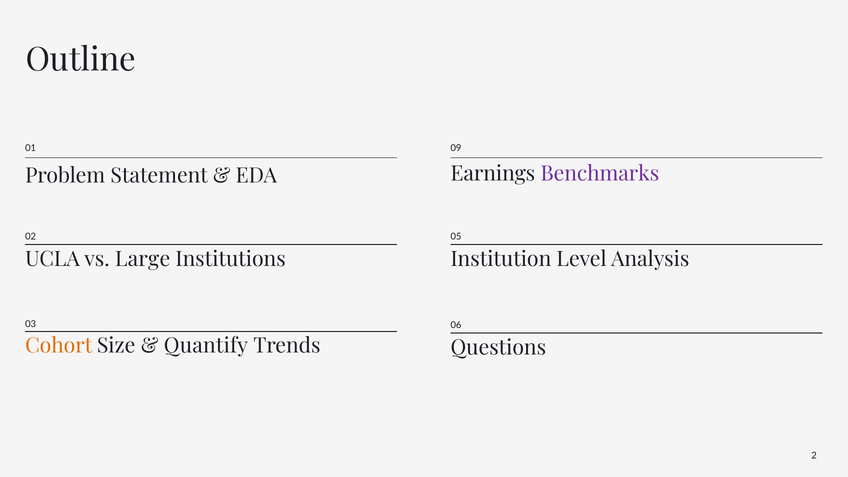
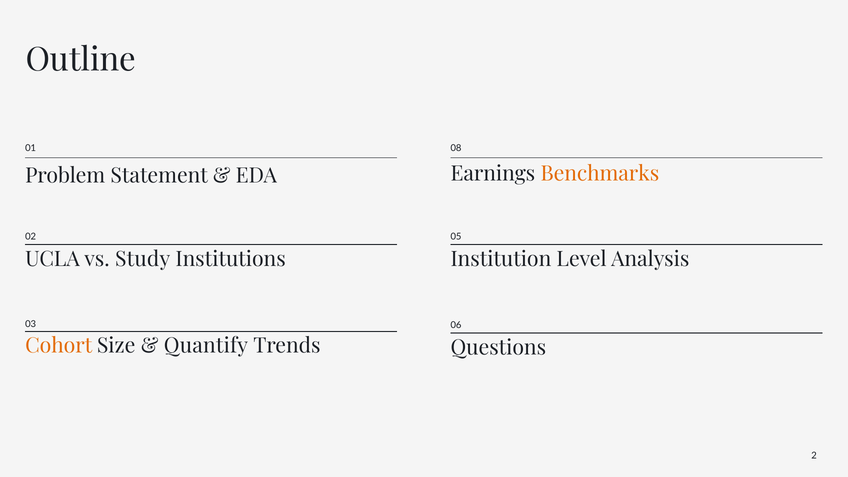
09: 09 -> 08
Benchmarks colour: purple -> orange
Large: Large -> Study
